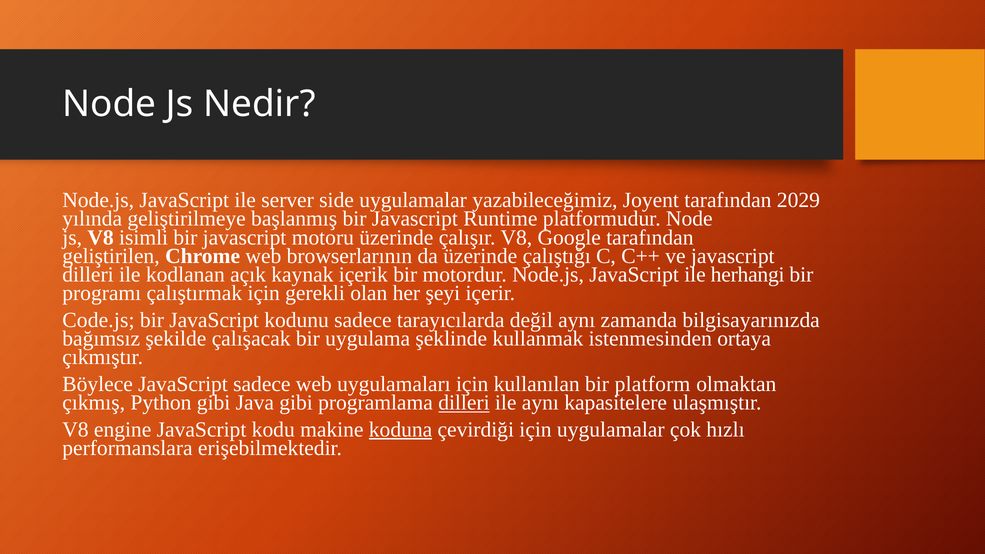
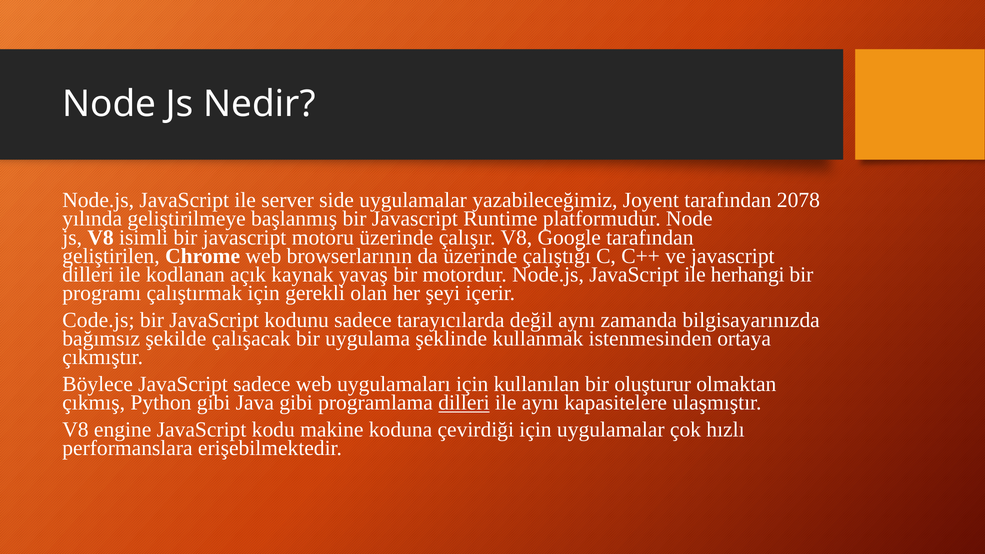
2029: 2029 -> 2078
içerik: içerik -> yavaş
platform: platform -> oluşturur
koduna underline: present -> none
